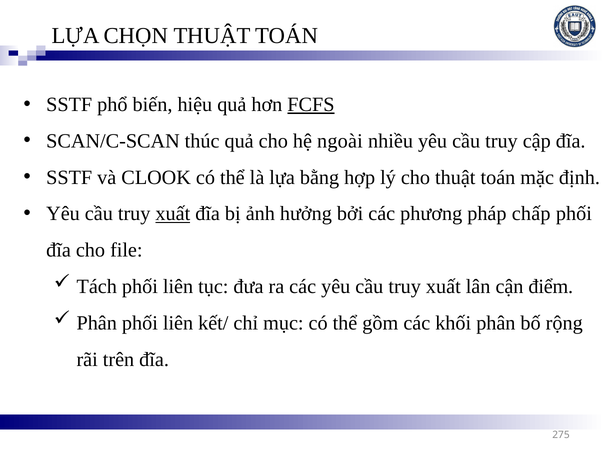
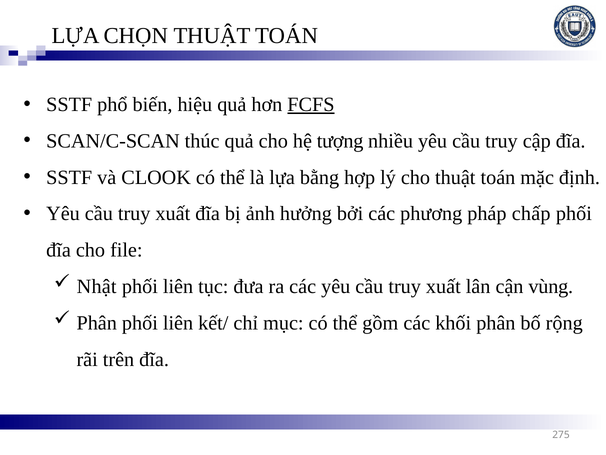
ngoài: ngoài -> tượng
xuất at (173, 213) underline: present -> none
Tách: Tách -> Nhật
điểm: điểm -> vùng
